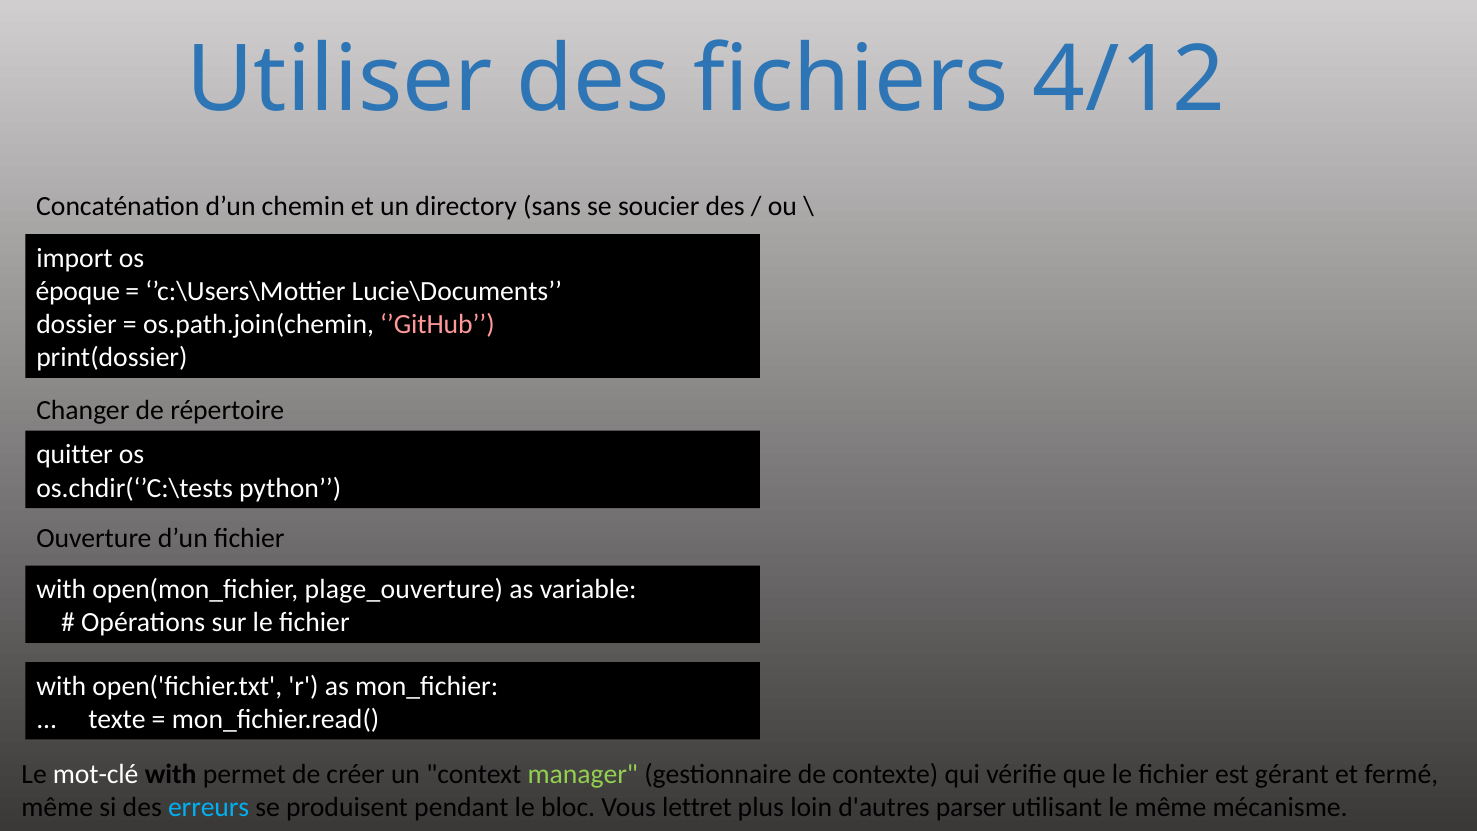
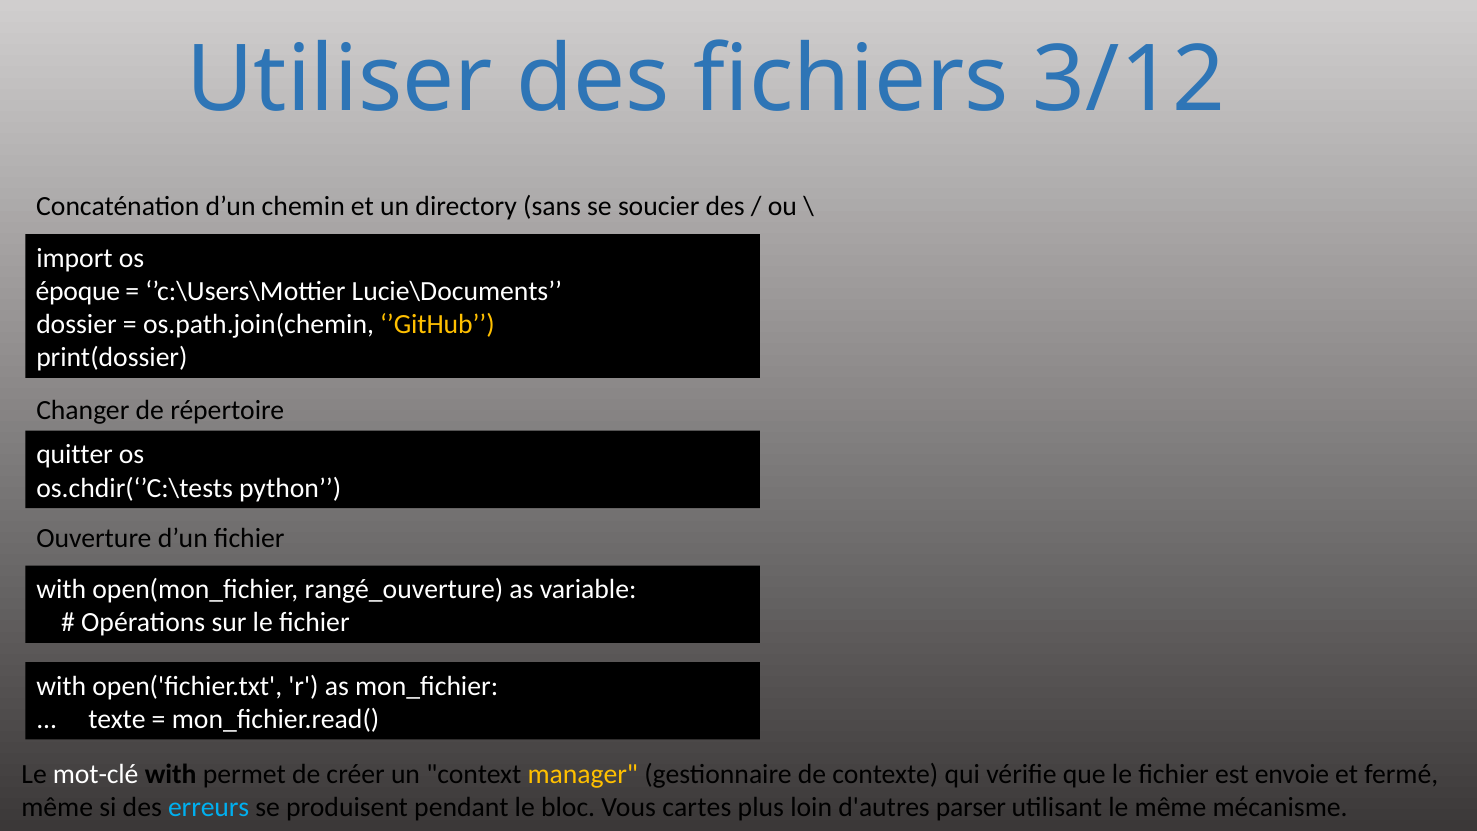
4/12: 4/12 -> 3/12
’GitHub colour: pink -> yellow
plage_ouverture: plage_ouverture -> rangé_ouverture
manager colour: light green -> yellow
gérant: gérant -> envoie
lettret: lettret -> cartes
